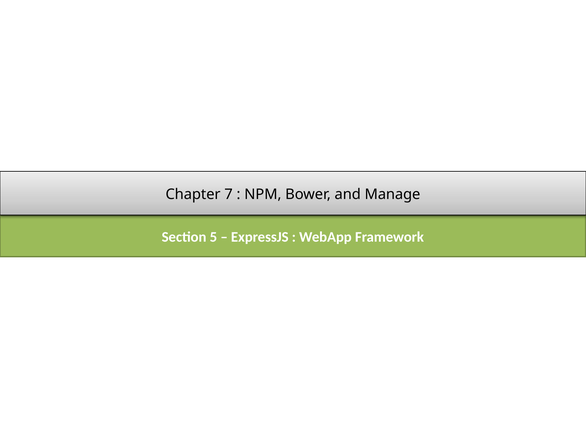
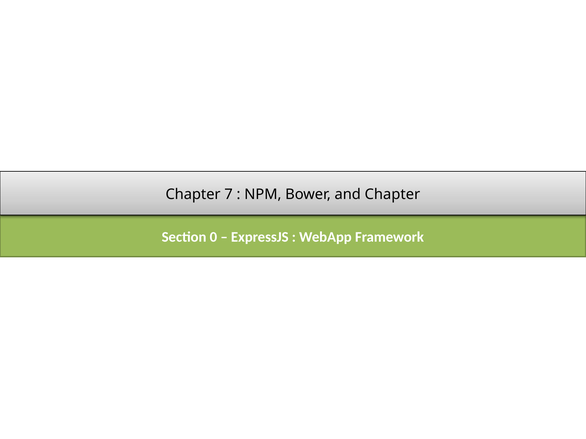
and Manage: Manage -> Chapter
5: 5 -> 0
